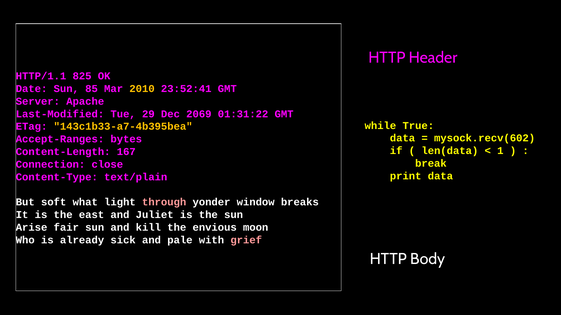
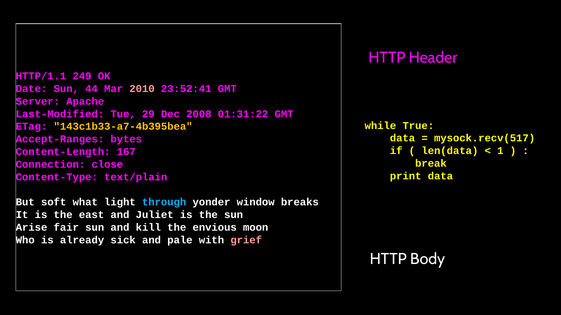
825: 825 -> 249
85: 85 -> 44
2010 colour: yellow -> pink
2069: 2069 -> 2008
mysock.recv(602: mysock.recv(602 -> mysock.recv(517
through colour: pink -> light blue
